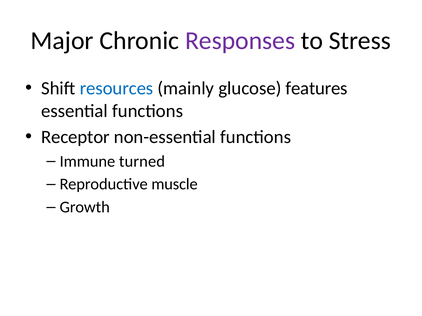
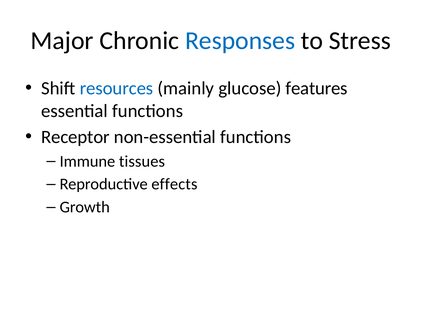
Responses colour: purple -> blue
turned: turned -> tissues
muscle: muscle -> effects
